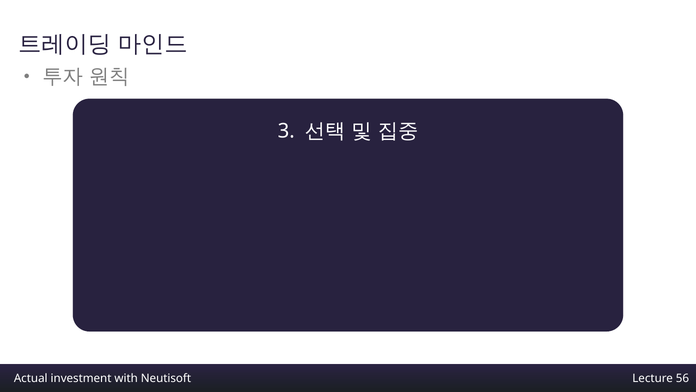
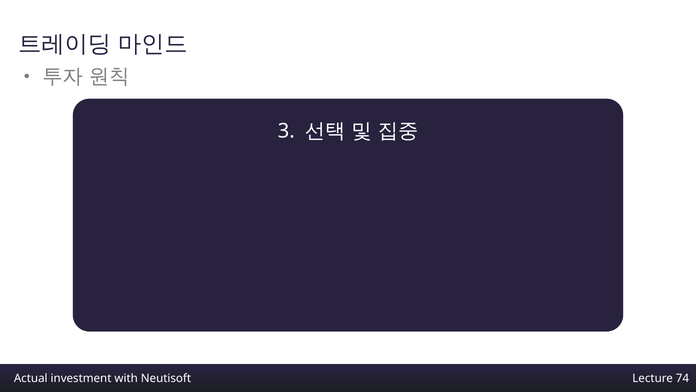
56: 56 -> 74
